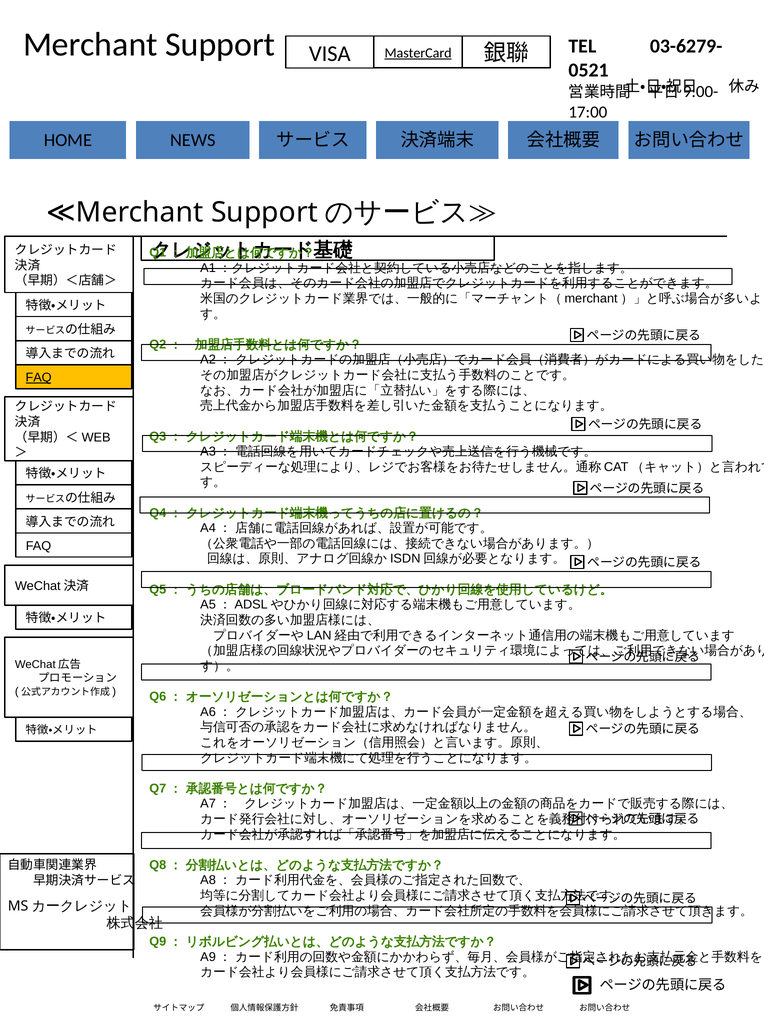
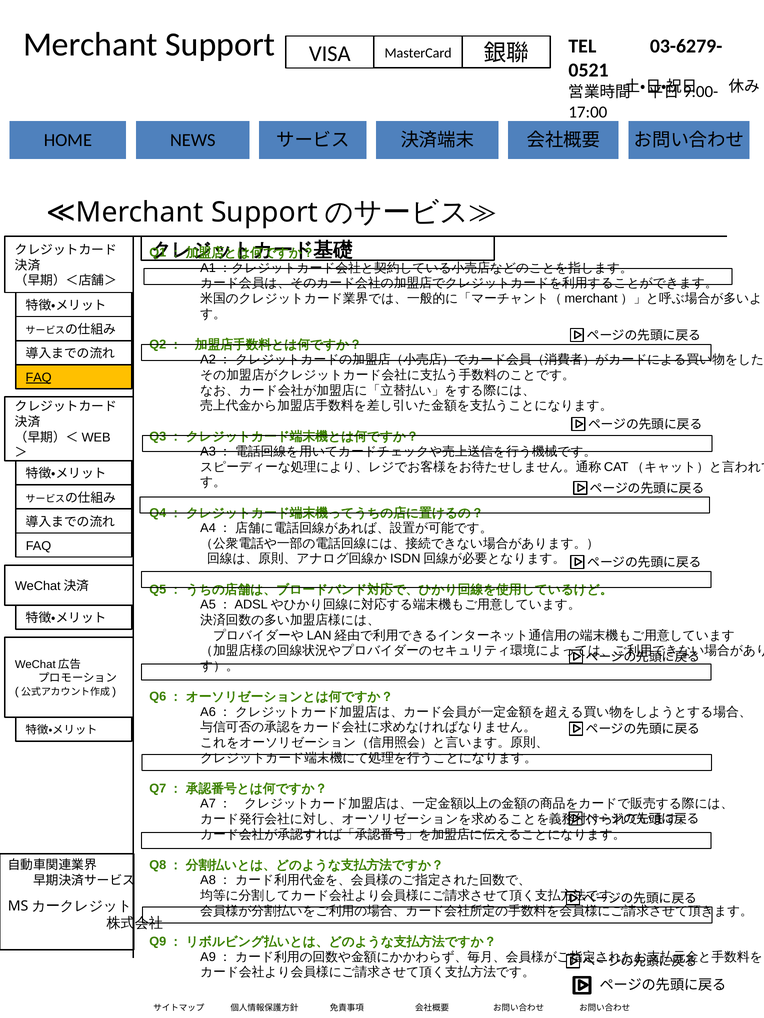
MasterCard underline: present -> none
